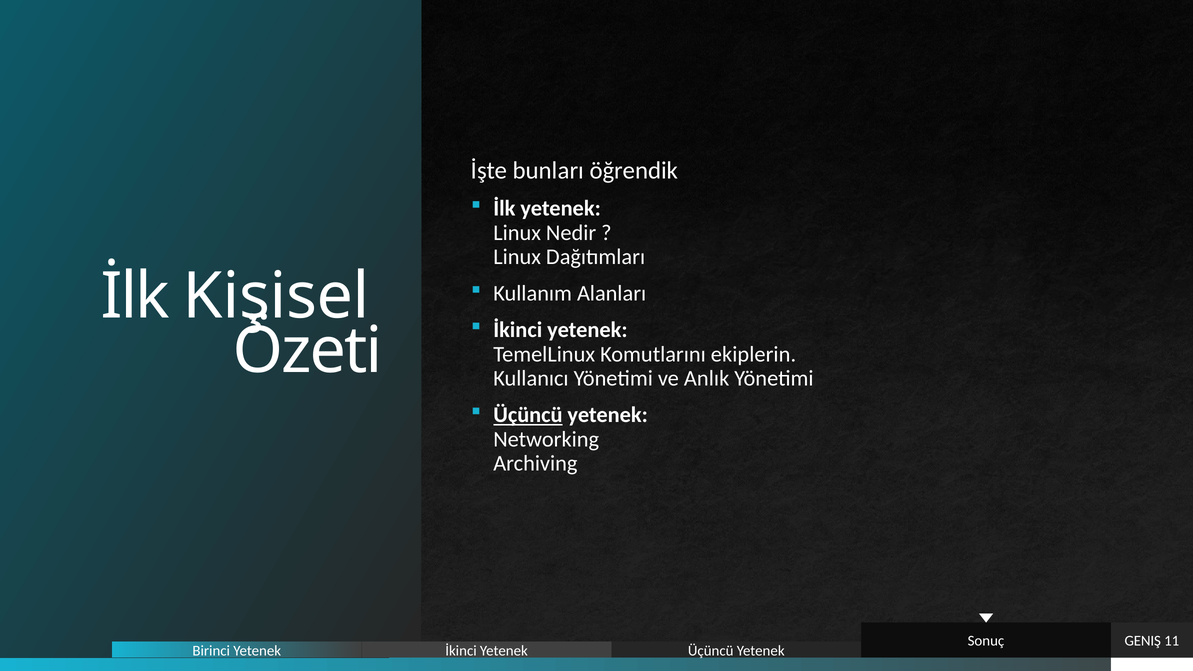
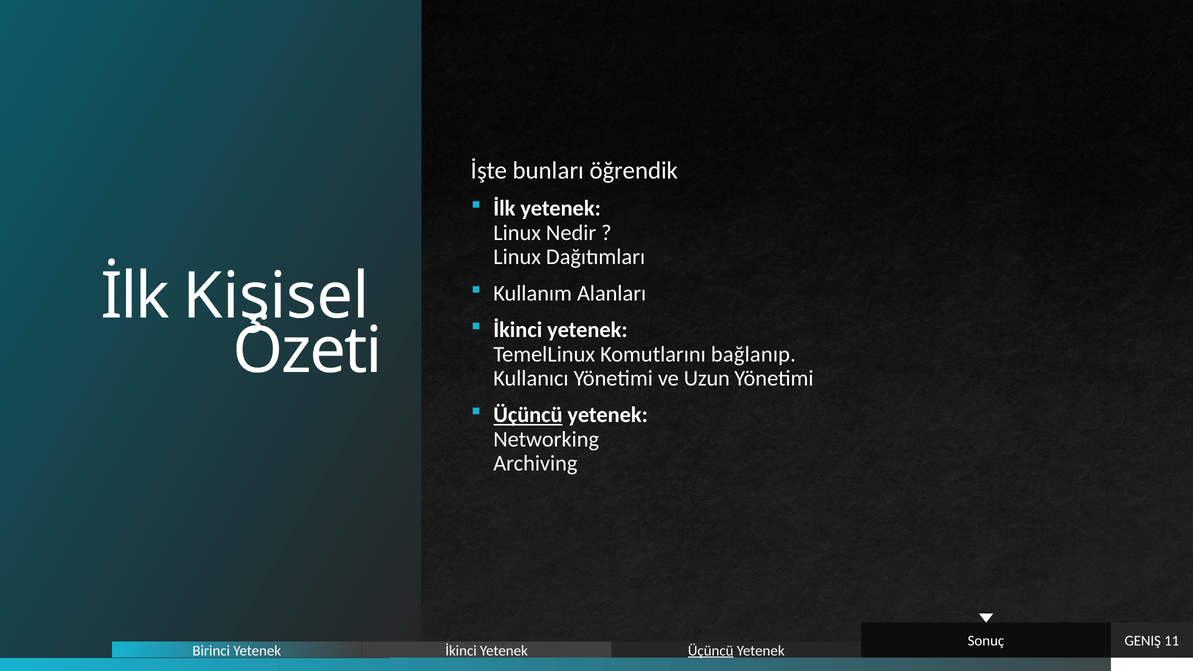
ekiplerin: ekiplerin -> bağlanıp
Anlık: Anlık -> Uzun
Üçüncü at (711, 651) underline: none -> present
